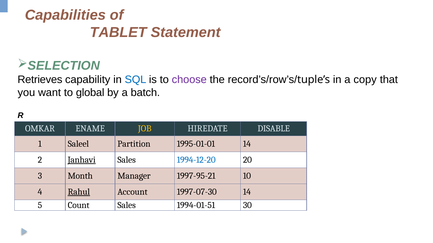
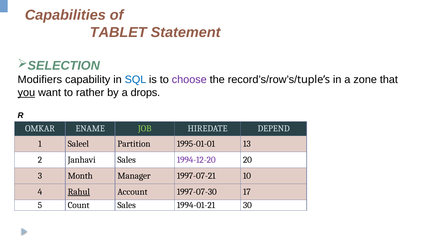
Retrieves: Retrieves -> Modifiers
copy: copy -> zone
you underline: none -> present
global: global -> rather
batch: batch -> drops
JOB colour: yellow -> light green
DISABLE: DISABLE -> DEPEND
1995-01-01 14: 14 -> 13
Janhavi underline: present -> none
1994-12-20 colour: blue -> purple
1997-95-21: 1997-95-21 -> 1997-07-21
1997-07-30 14: 14 -> 17
1994-01-51: 1994-01-51 -> 1994-01-21
